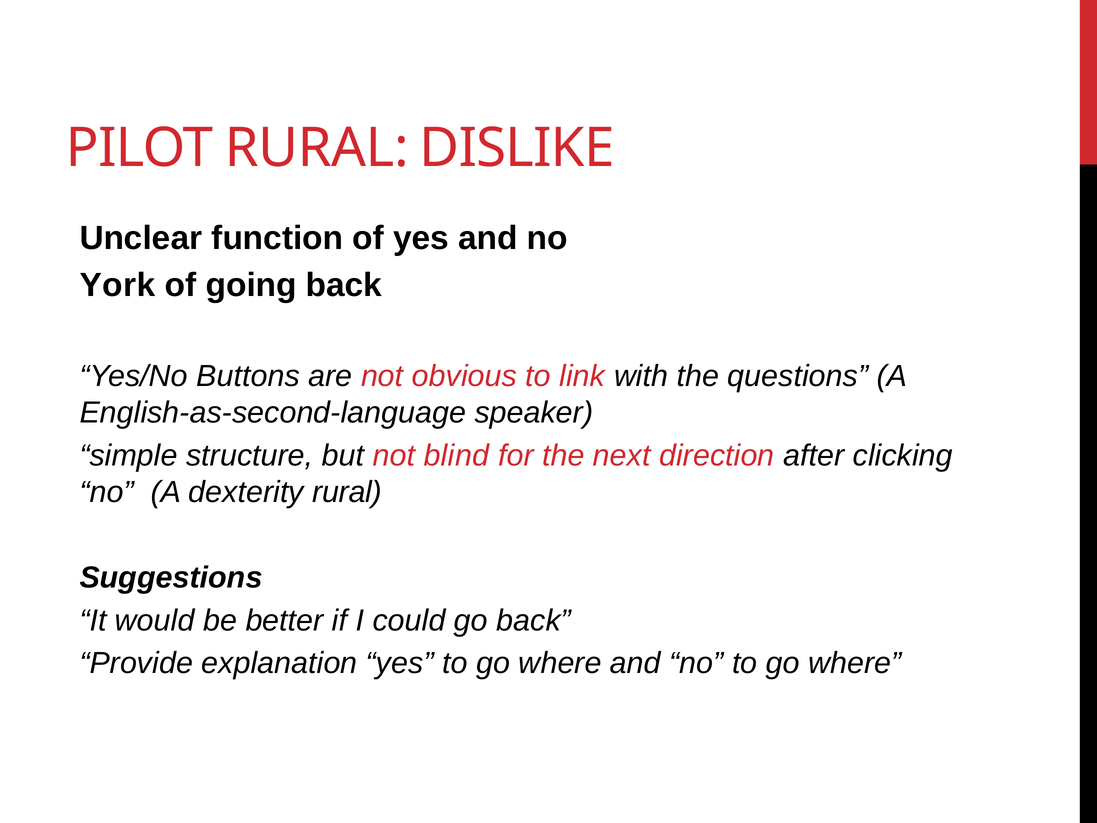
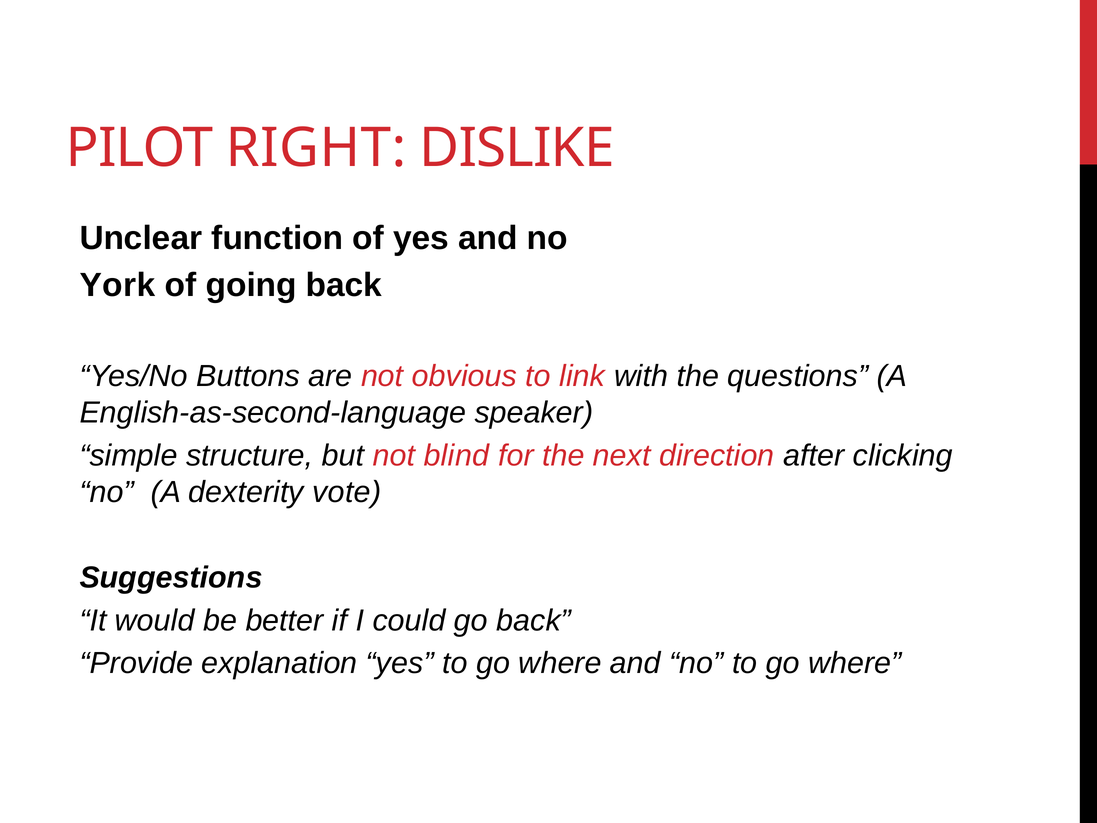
PILOT RURAL: RURAL -> RIGHT
dexterity rural: rural -> vote
